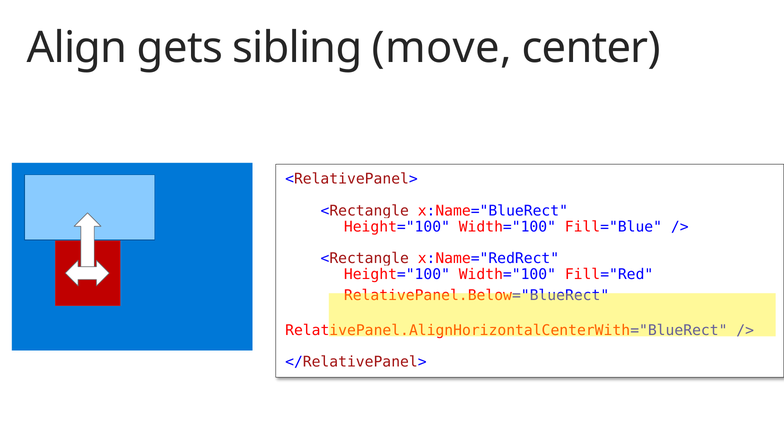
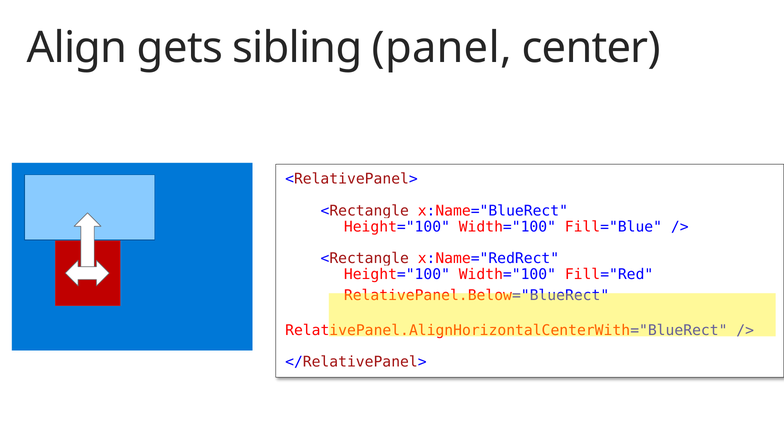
move: move -> panel
